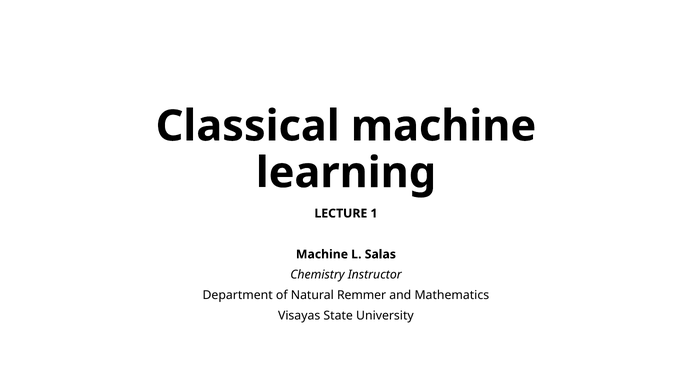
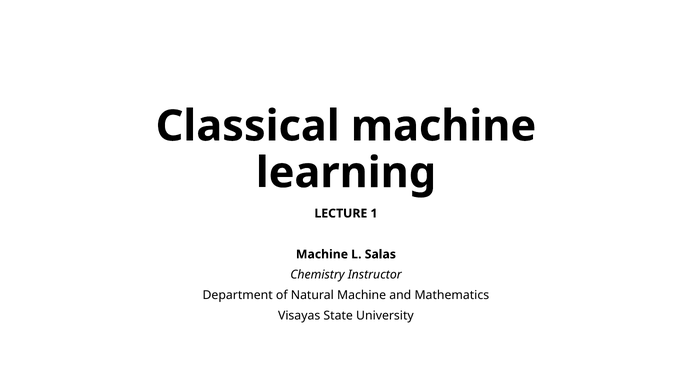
Natural Remmer: Remmer -> Machine
